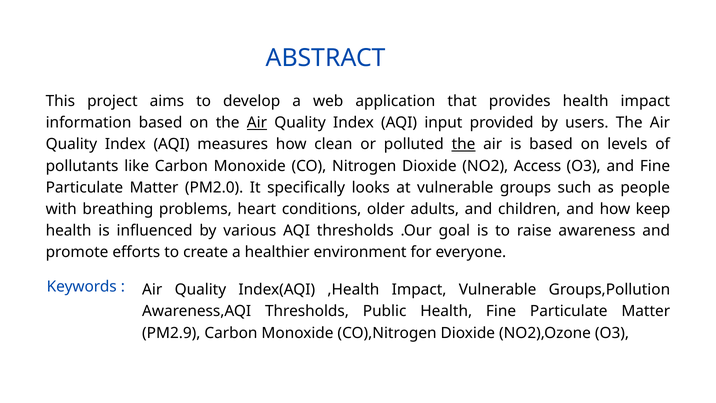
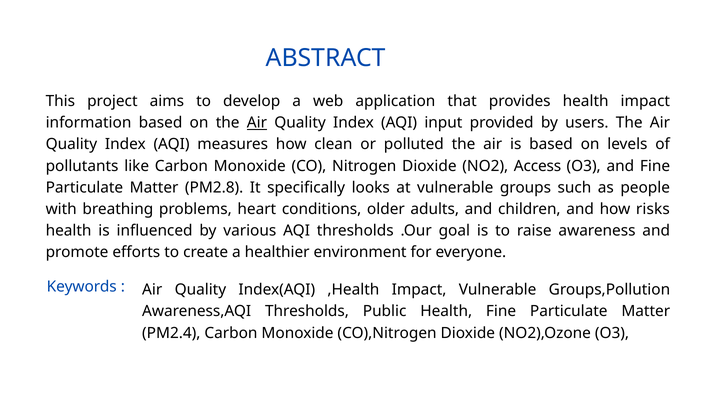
the at (464, 144) underline: present -> none
PM2.0: PM2.0 -> PM2.8
keep: keep -> risks
PM2.9: PM2.9 -> PM2.4
